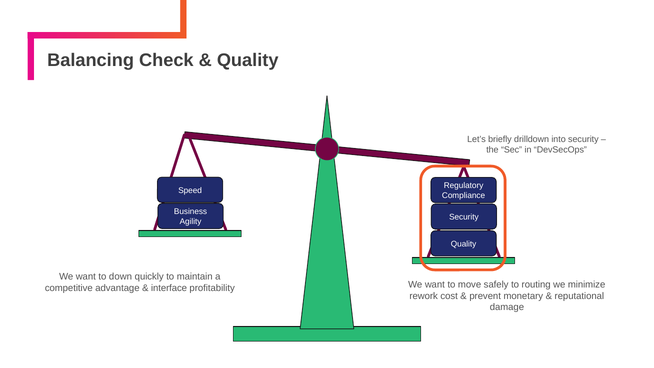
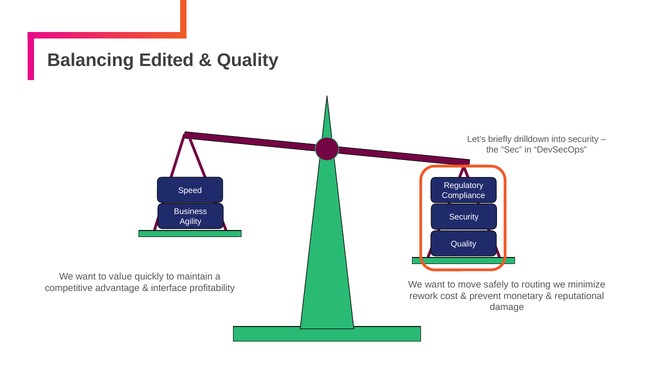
Check: Check -> Edited
down: down -> value
